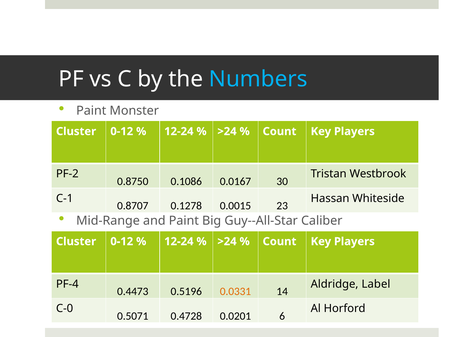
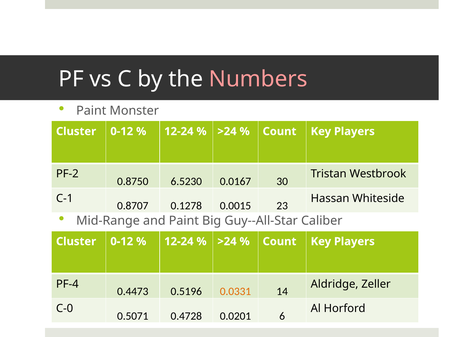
Numbers colour: light blue -> pink
0.1086: 0.1086 -> 6.5230
Label: Label -> Zeller
